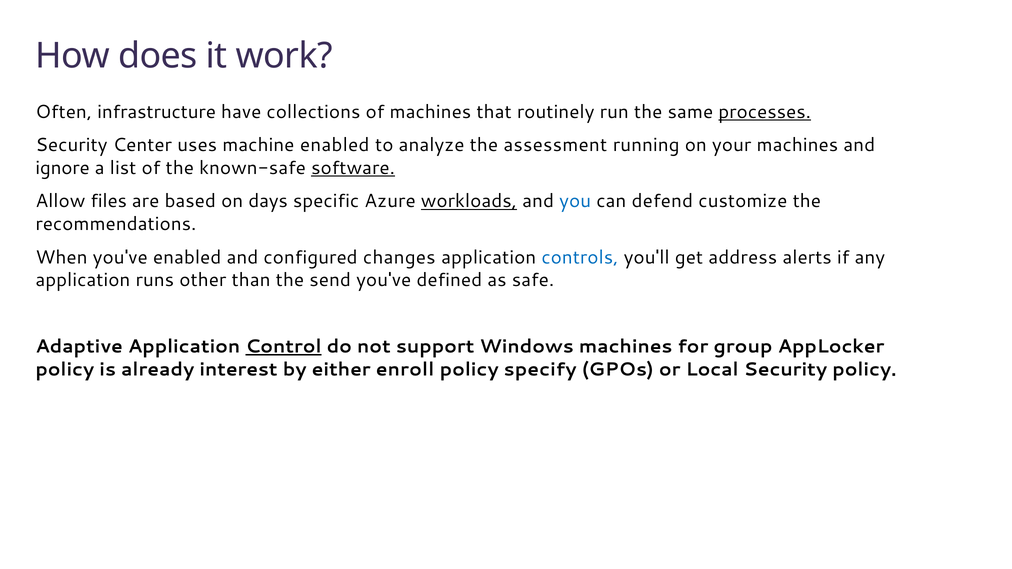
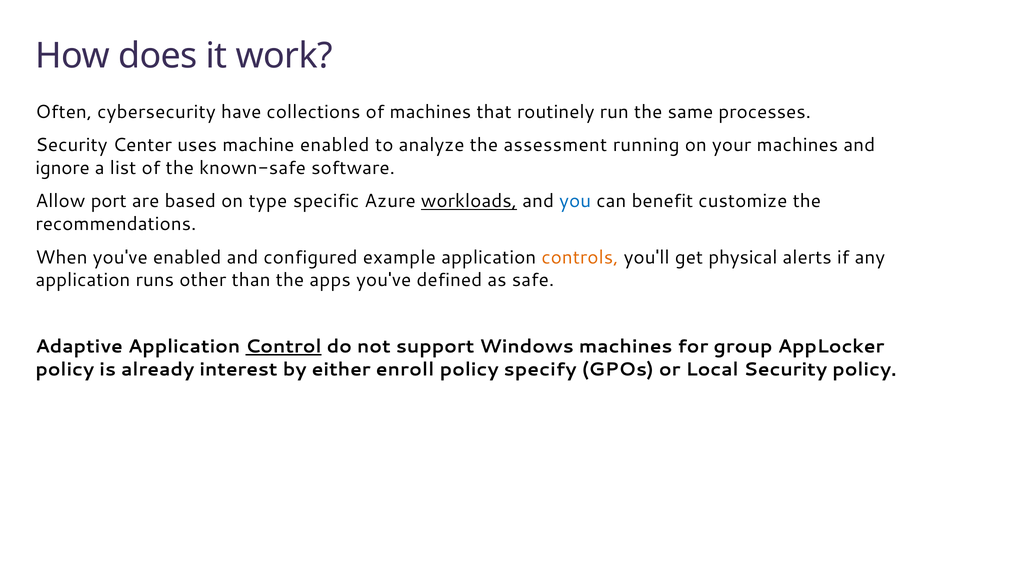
infrastructure: infrastructure -> cybersecurity
processes underline: present -> none
software underline: present -> none
files: files -> port
days: days -> type
defend: defend -> benefit
changes: changes -> example
controls colour: blue -> orange
address: address -> physical
send: send -> apps
